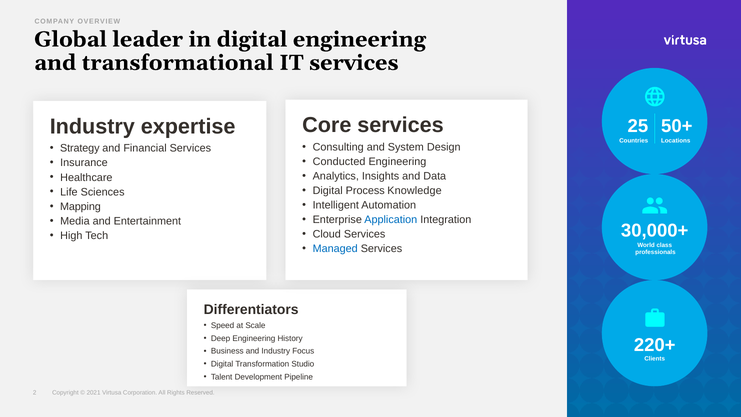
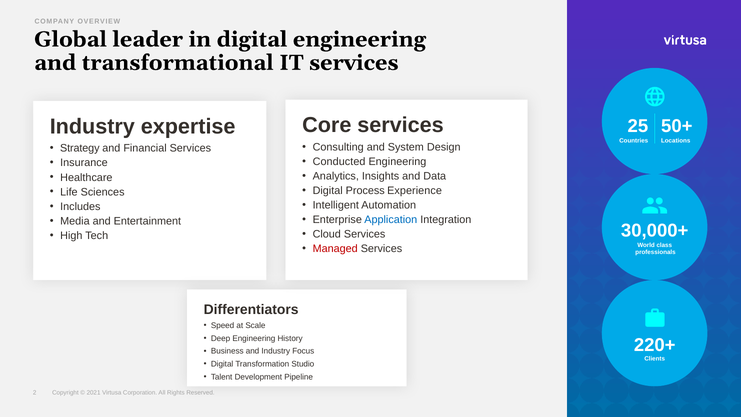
Knowledge: Knowledge -> Experience
Mapping: Mapping -> Includes
Managed colour: blue -> red
